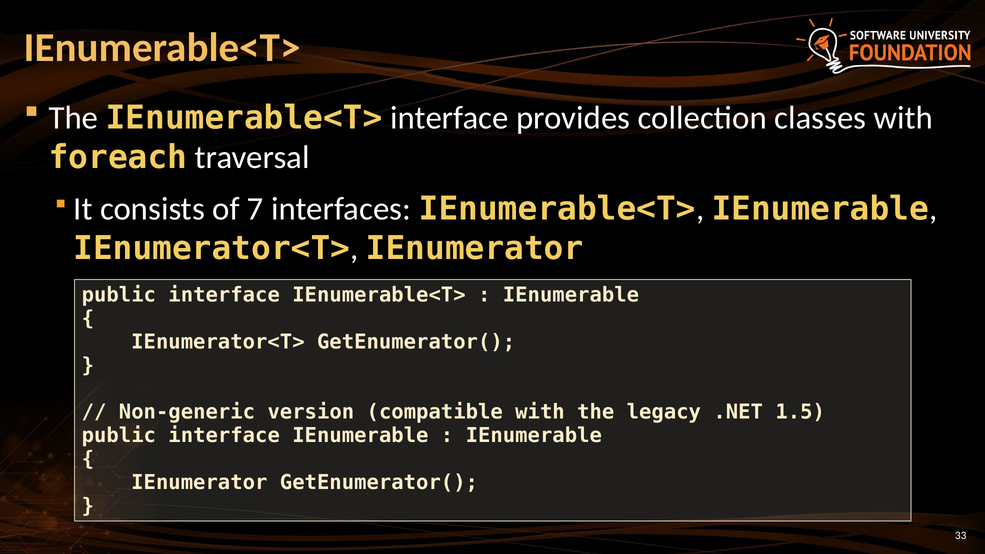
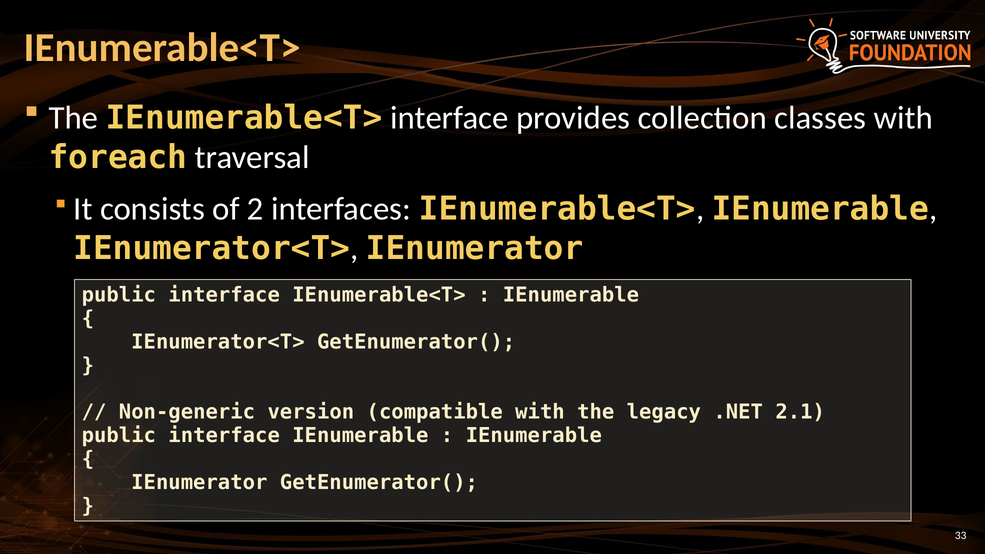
7: 7 -> 2
1.5: 1.5 -> 2.1
